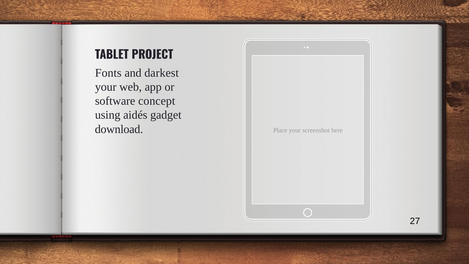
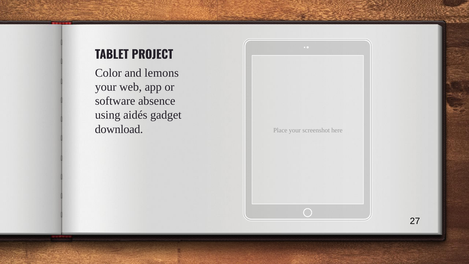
Fonts: Fonts -> Color
darkest: darkest -> lemons
concept: concept -> absence
